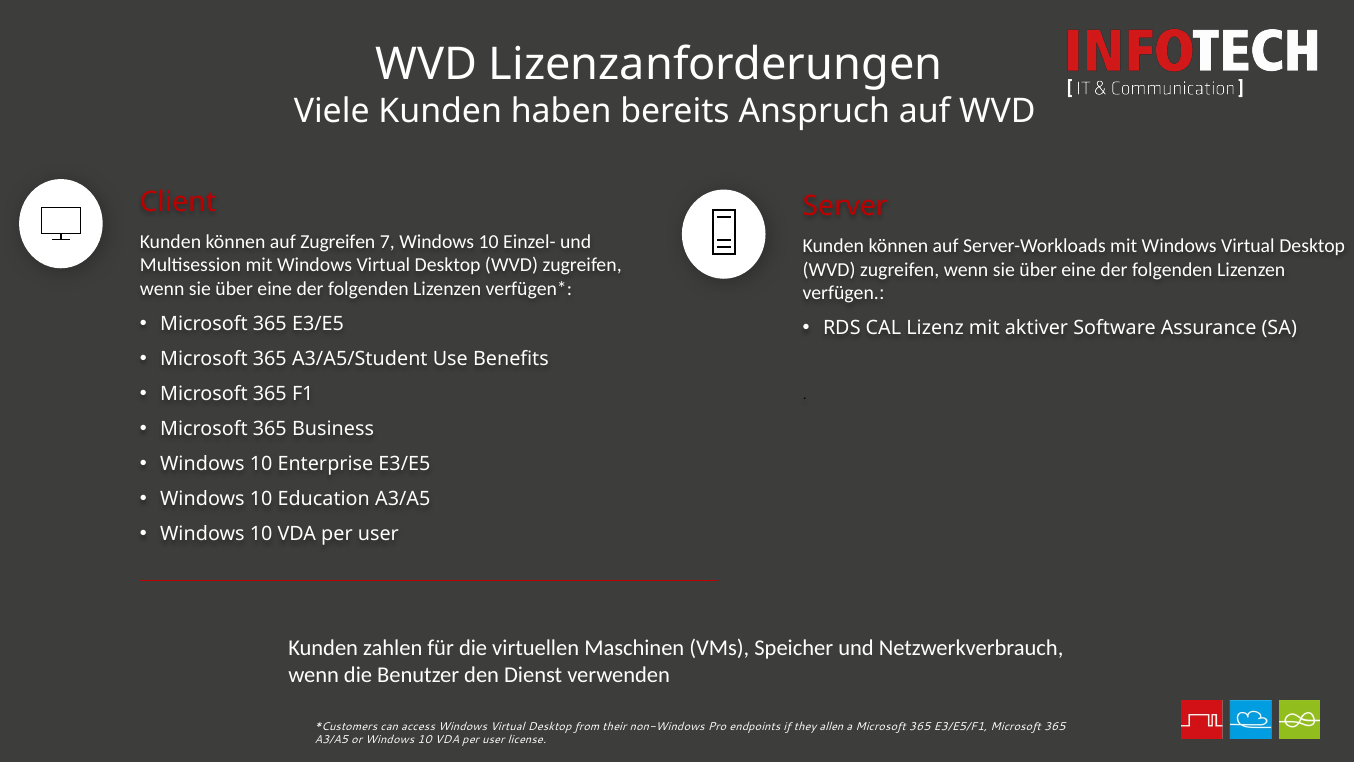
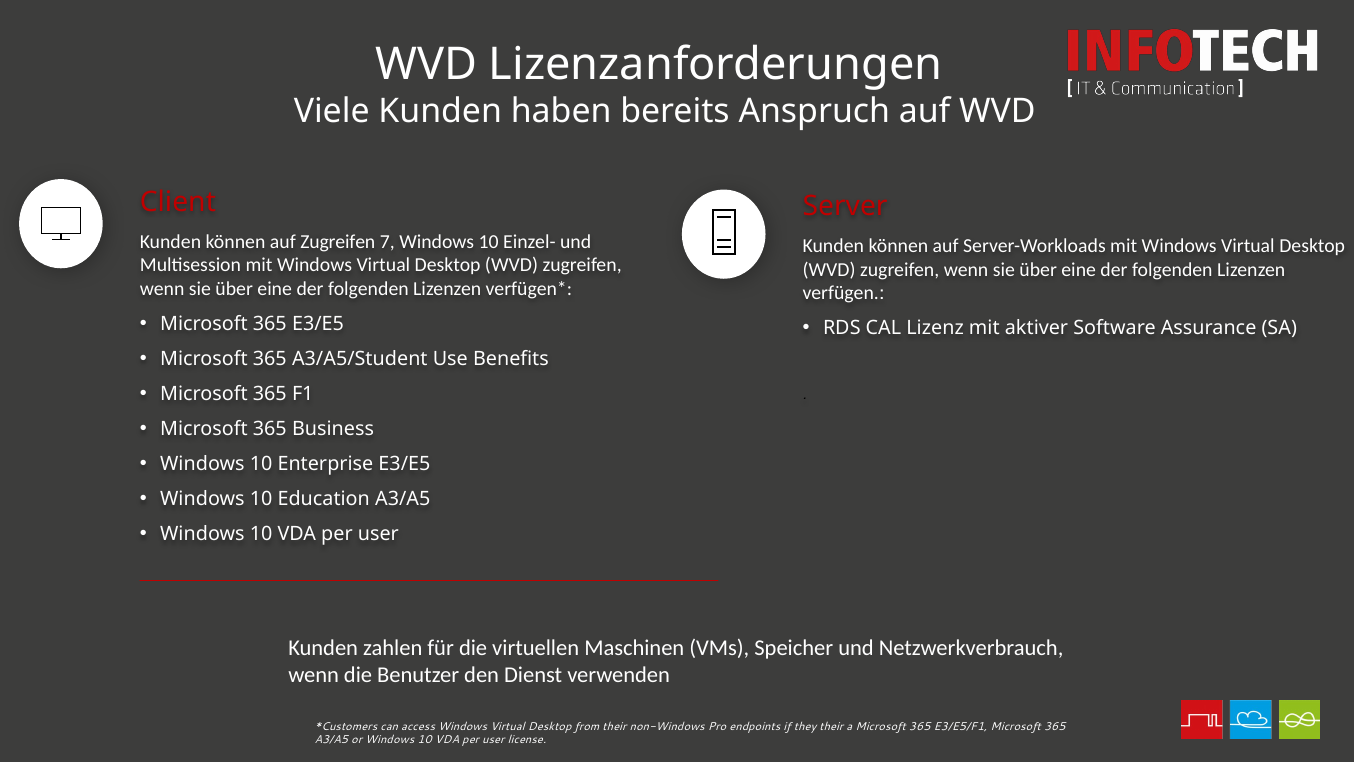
they allen: allen -> their
